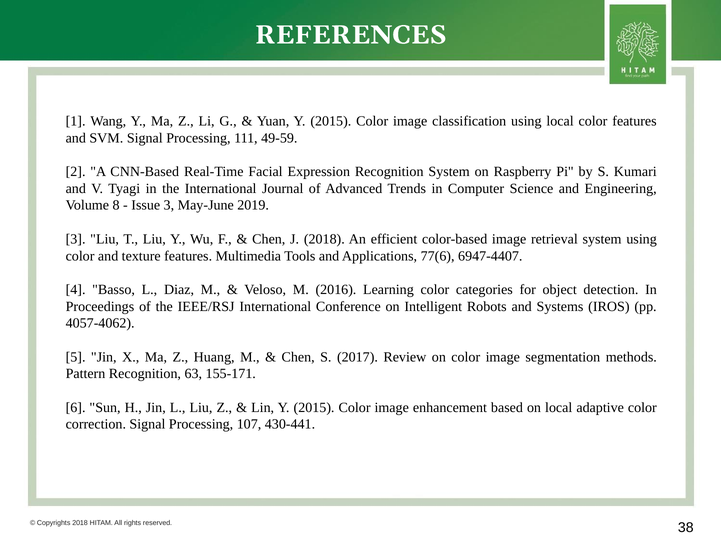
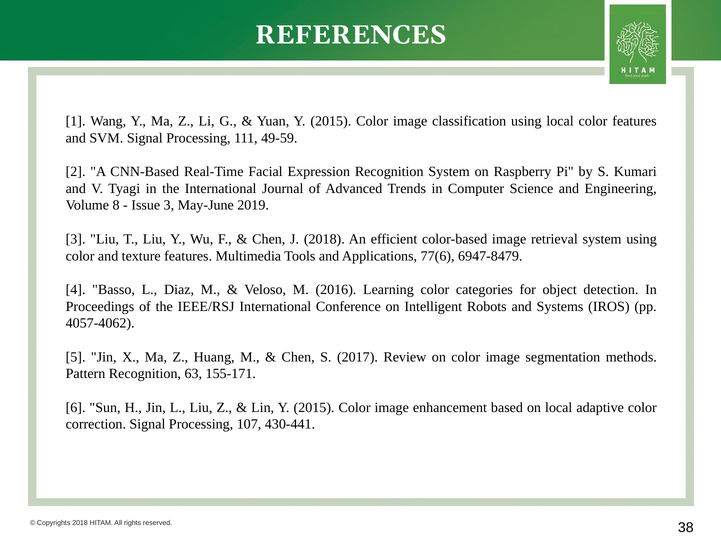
6947-4407: 6947-4407 -> 6947-8479
